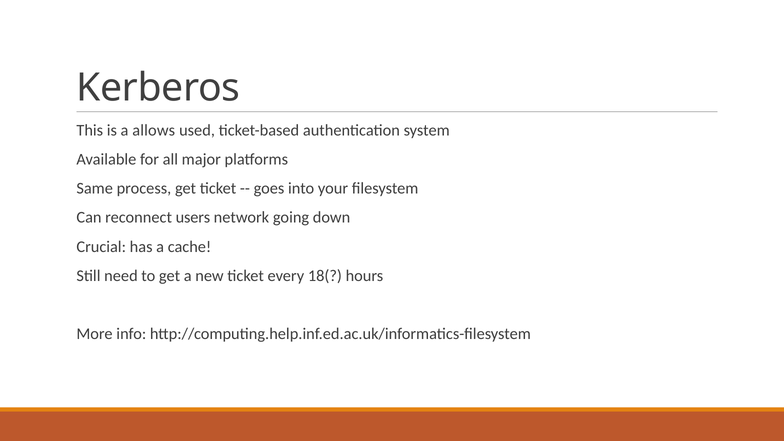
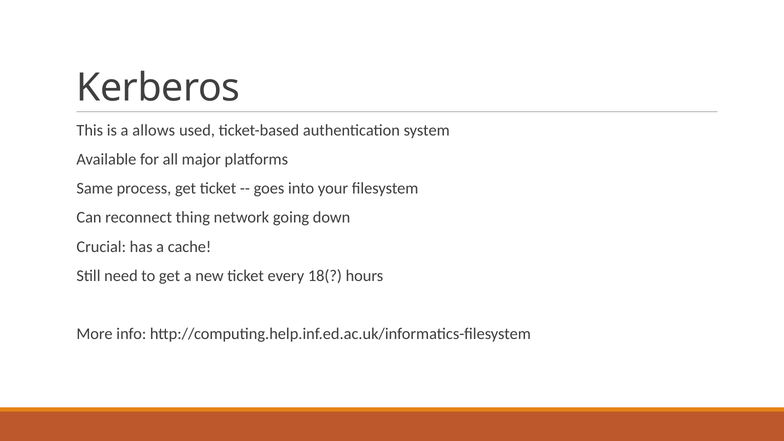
users: users -> thing
